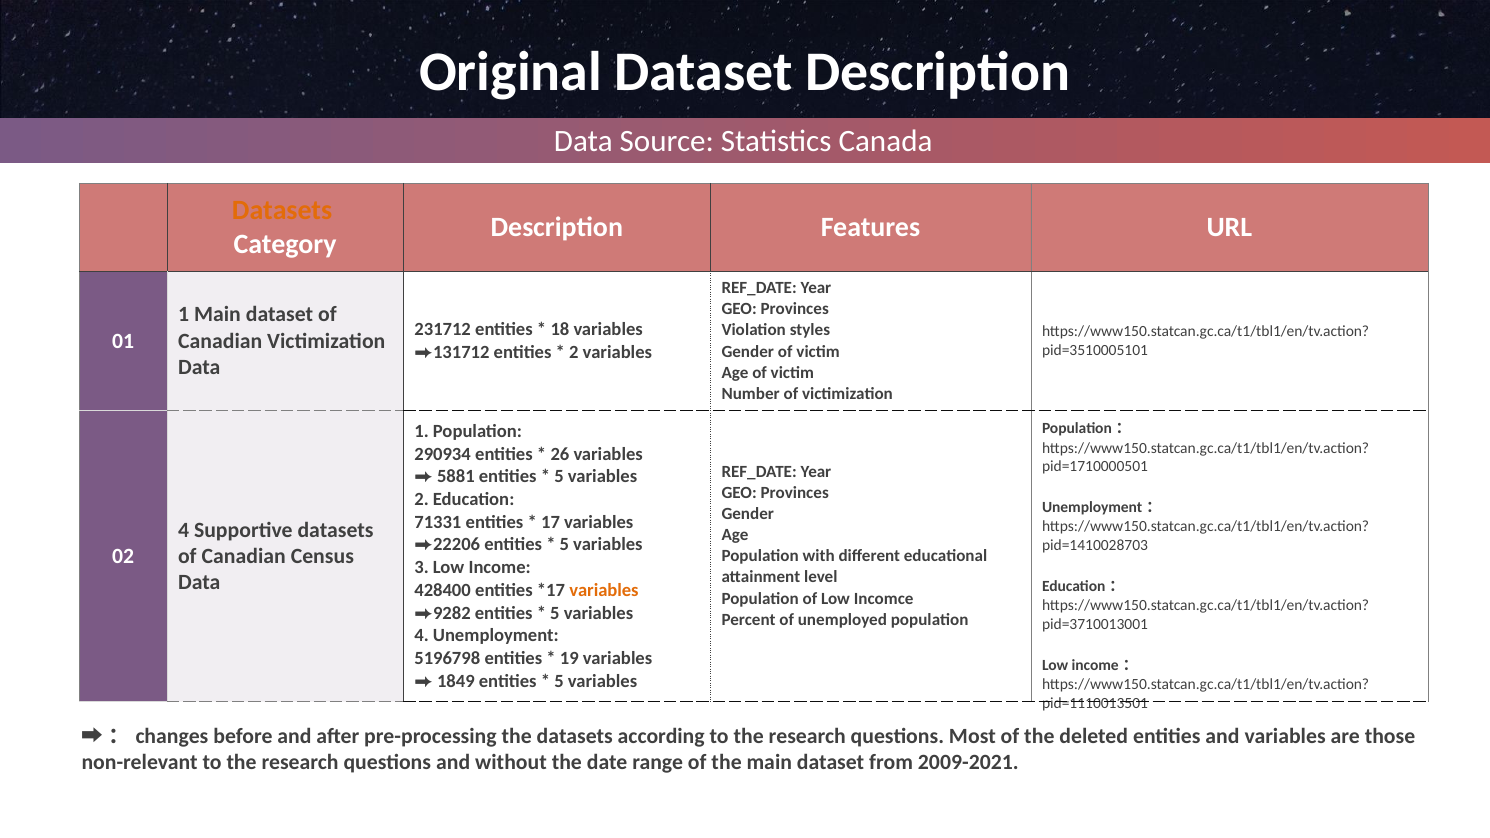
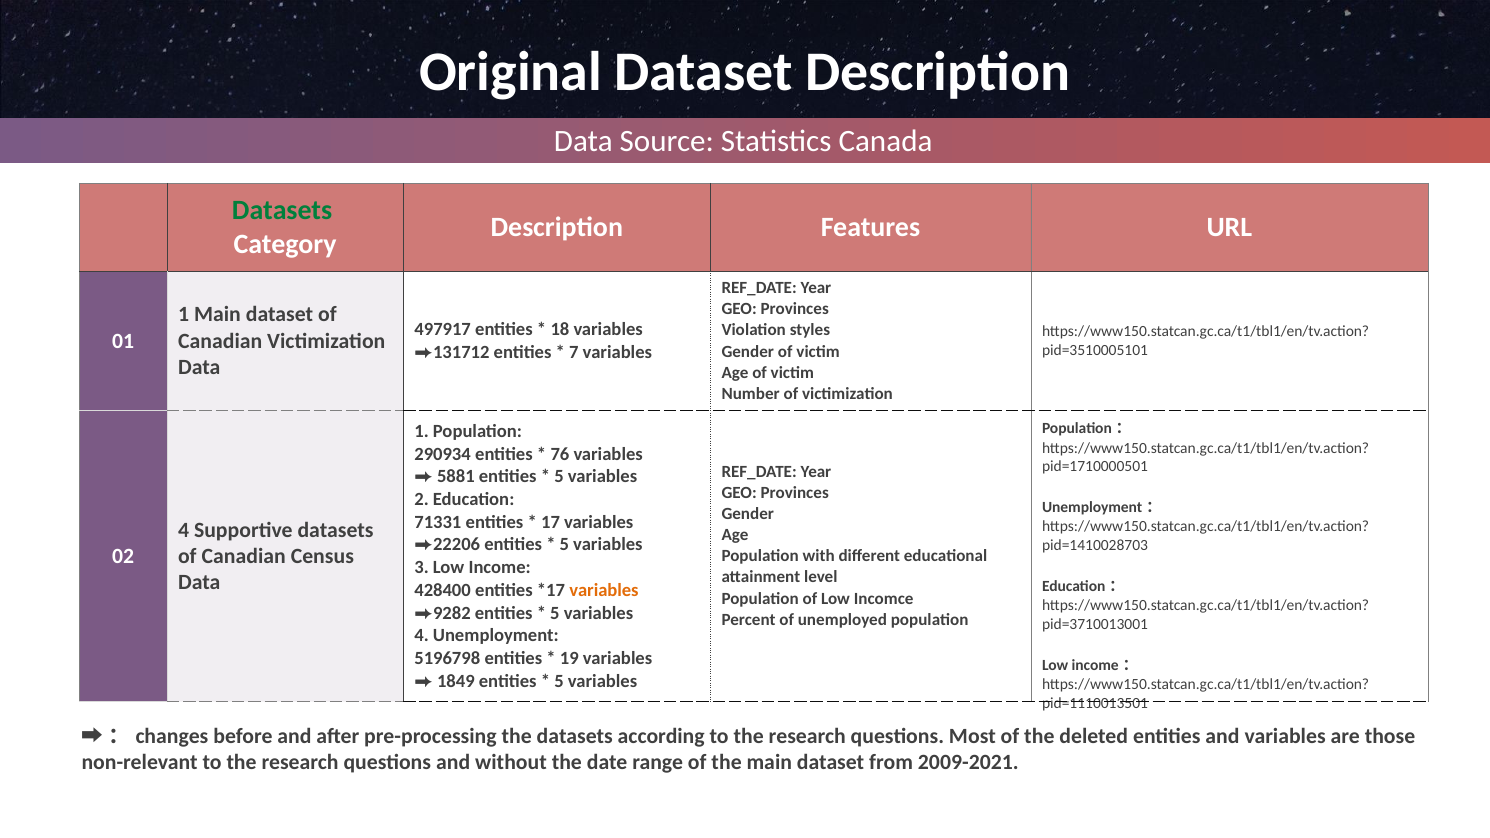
Datasets at (282, 210) colour: orange -> green
231712: 231712 -> 497917
2 at (574, 352): 2 -> 7
26: 26 -> 76
